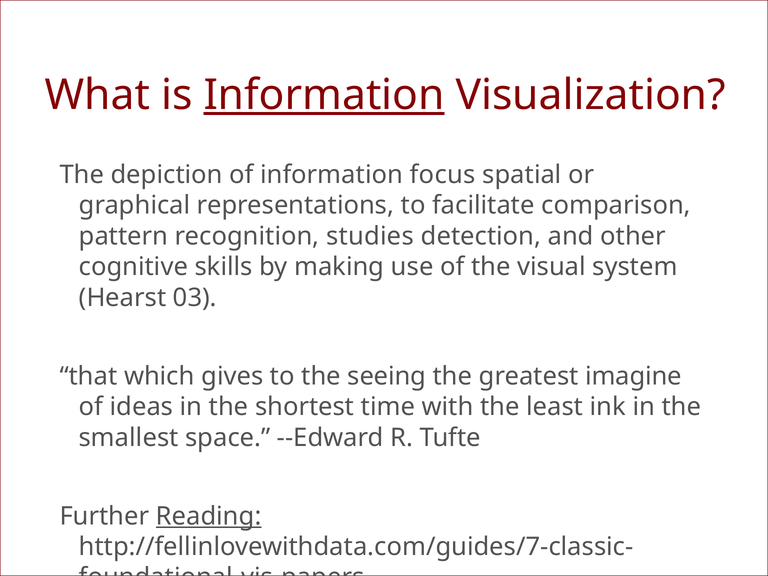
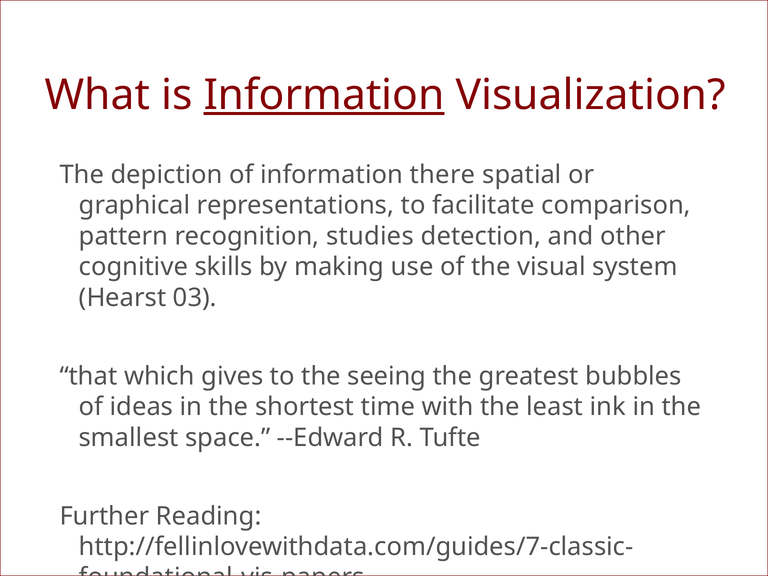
focus: focus -> there
imagine: imagine -> bubbles
Reading underline: present -> none
